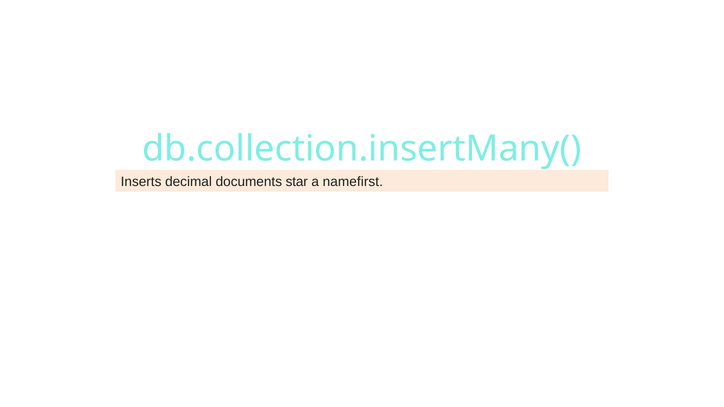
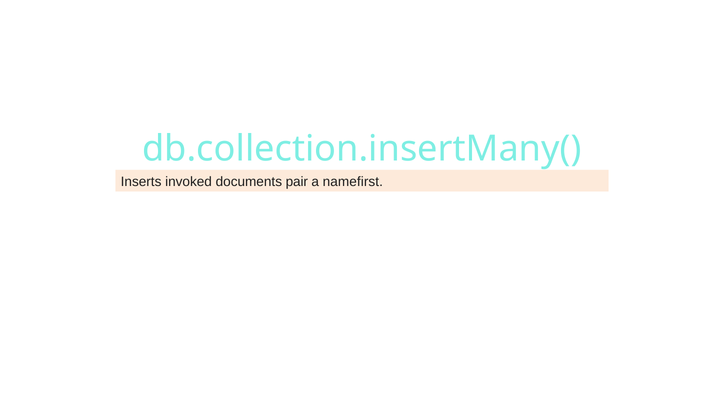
decimal: decimal -> invoked
star: star -> pair
